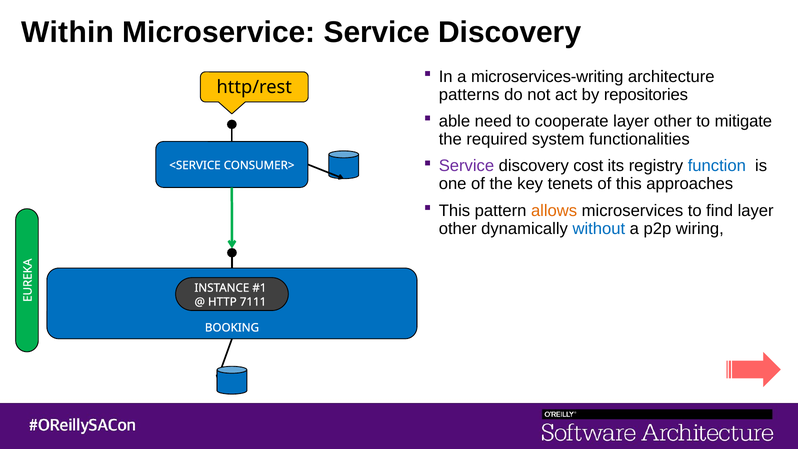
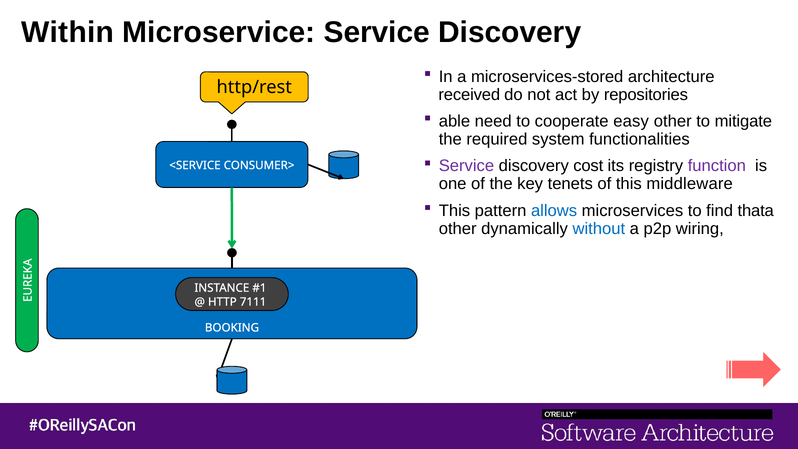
microservices-writing: microservices-writing -> microservices-stored
patterns: patterns -> received
cooperate layer: layer -> easy
function colour: blue -> purple
approaches: approaches -> middleware
allows colour: orange -> blue
find layer: layer -> thata
